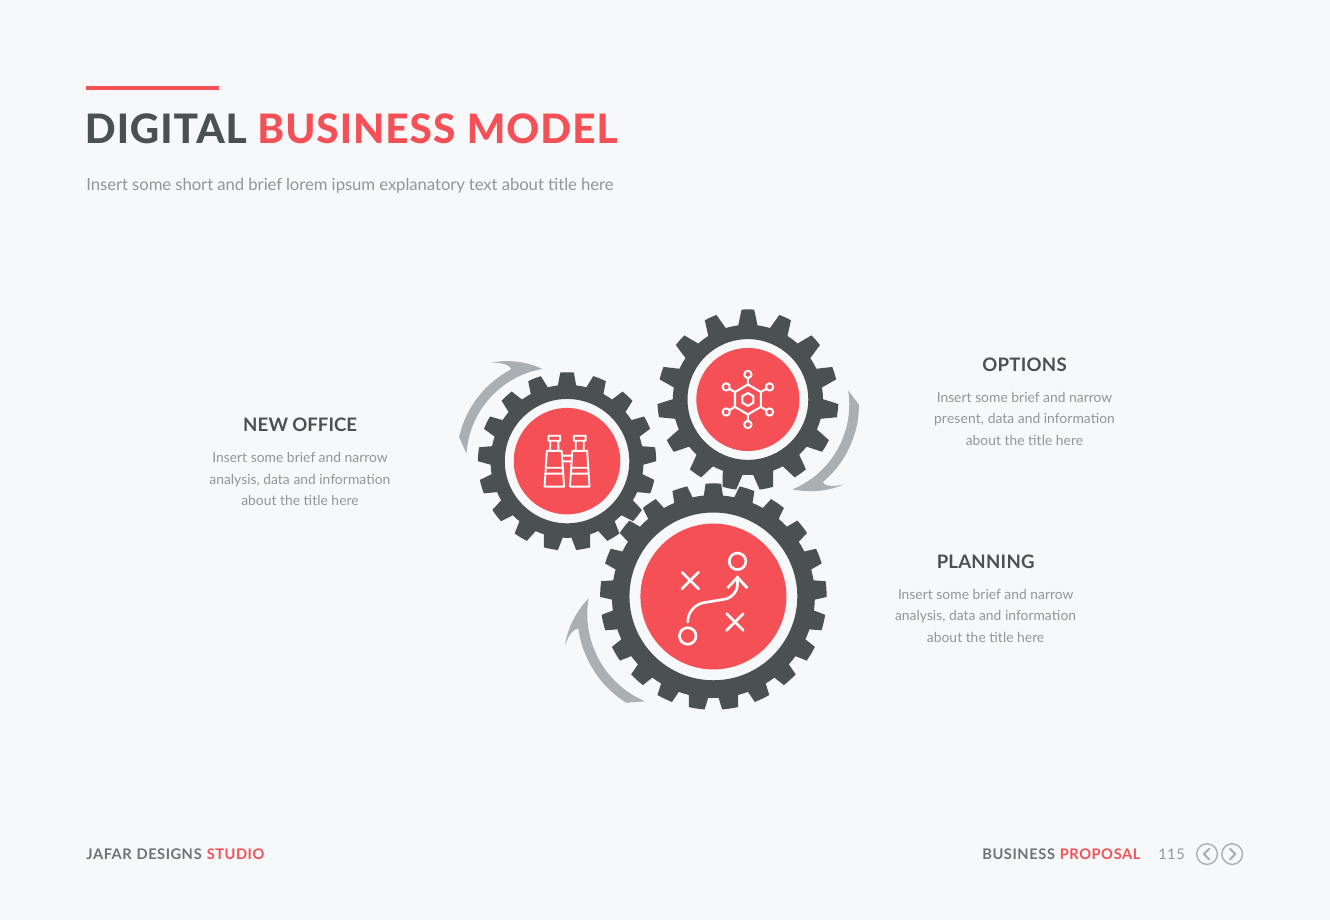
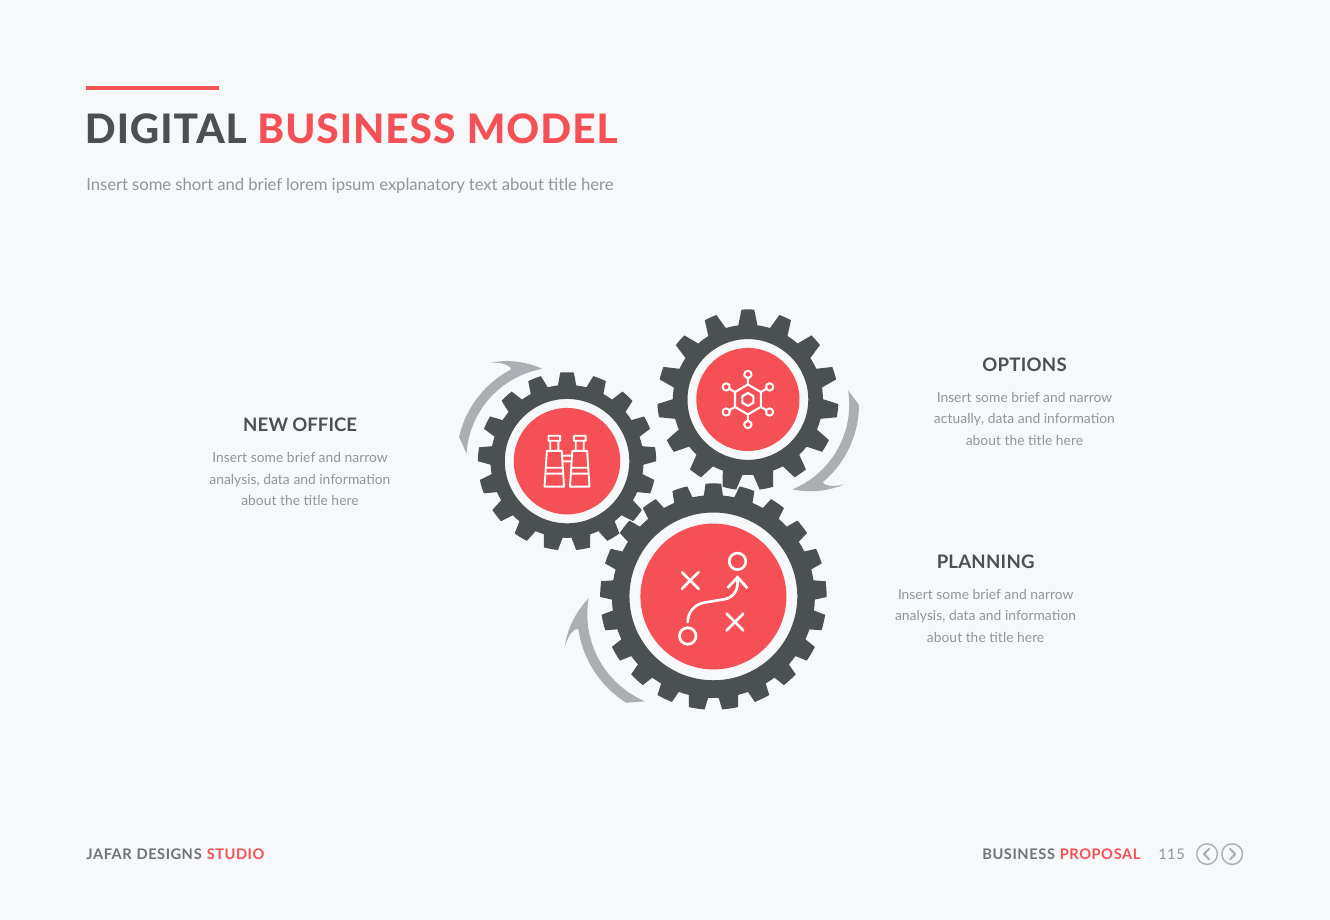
present: present -> actually
